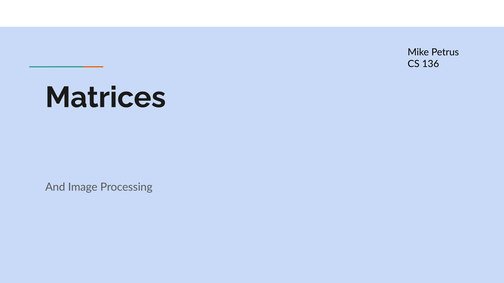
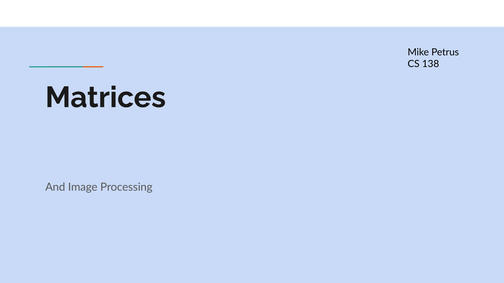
136: 136 -> 138
